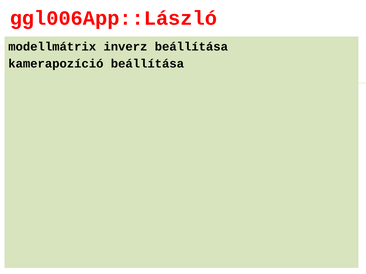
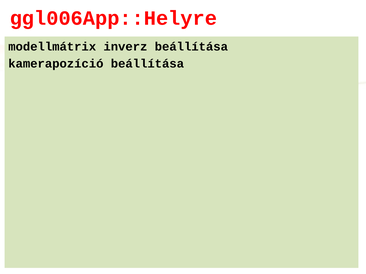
ggl006App::László: ggl006App::László -> ggl006App::Helyre
